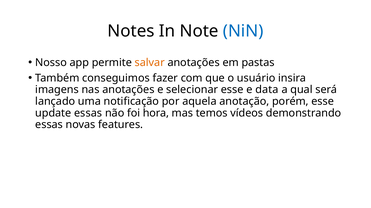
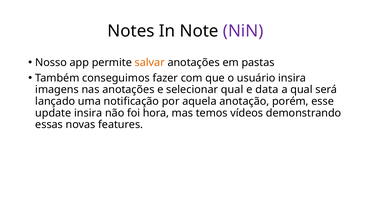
NiN colour: blue -> purple
selecionar esse: esse -> qual
update essas: essas -> insira
